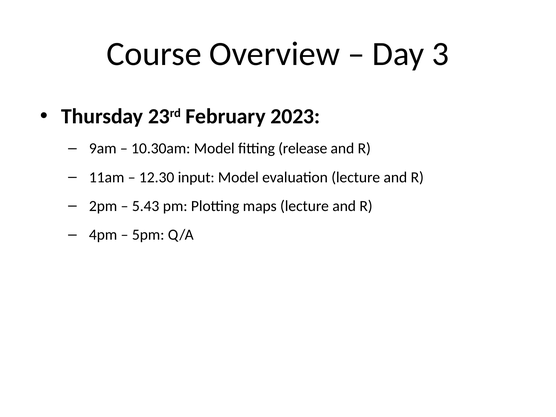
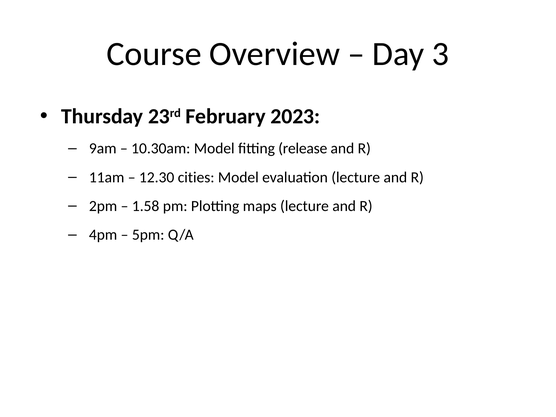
input: input -> cities
5.43: 5.43 -> 1.58
